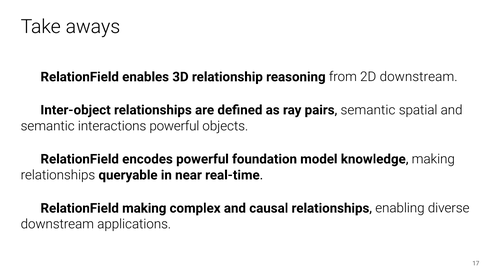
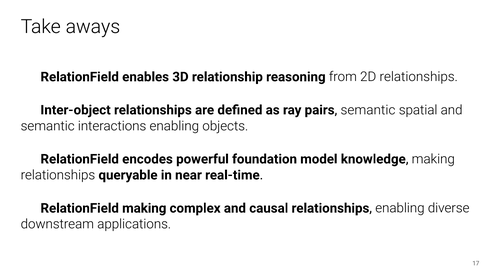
2D downstream: downstream -> relationships
interactions powerful: powerful -> enabling
